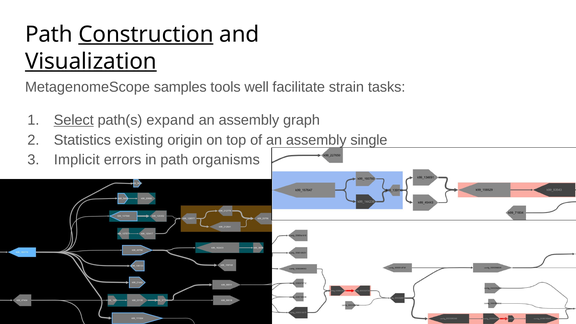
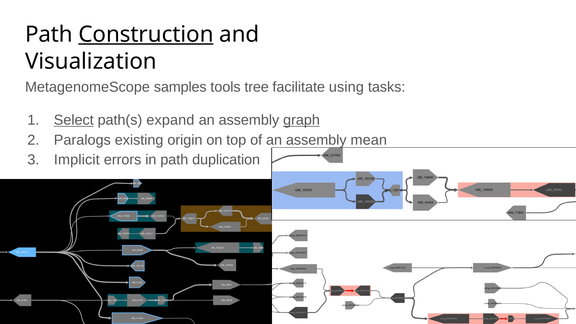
Visualization underline: present -> none
well: well -> tree
strain: strain -> using
graph underline: none -> present
Statistics: Statistics -> Paralogs
single: single -> mean
organisms: organisms -> duplication
